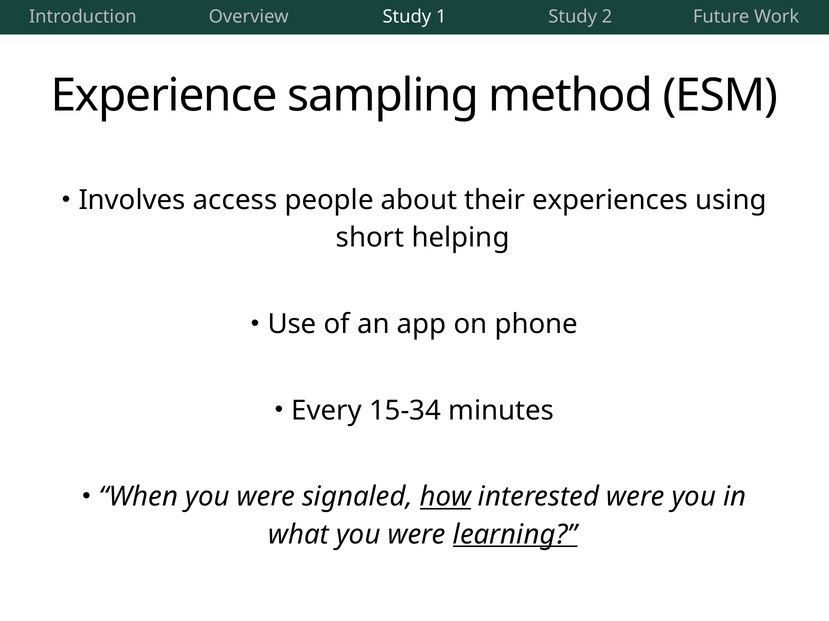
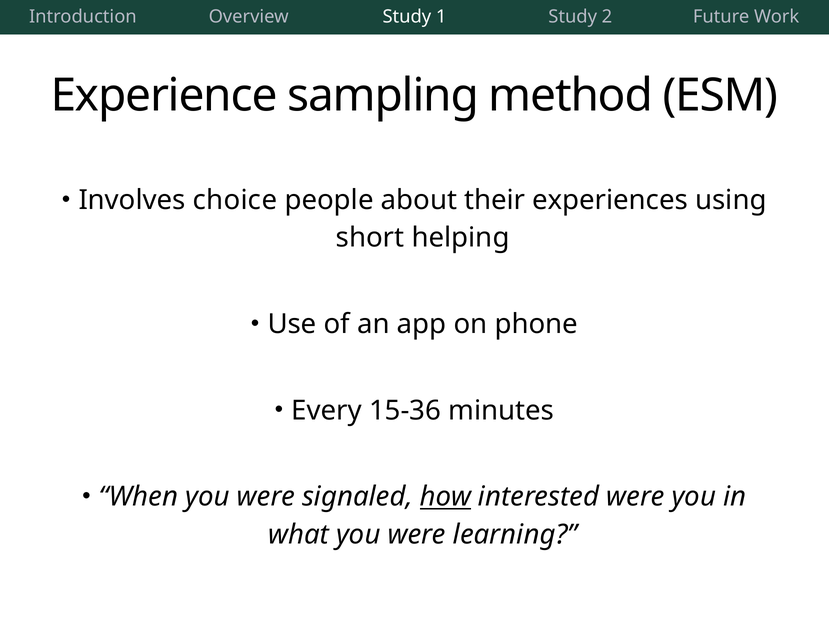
access: access -> choice
15-34: 15-34 -> 15-36
learning underline: present -> none
